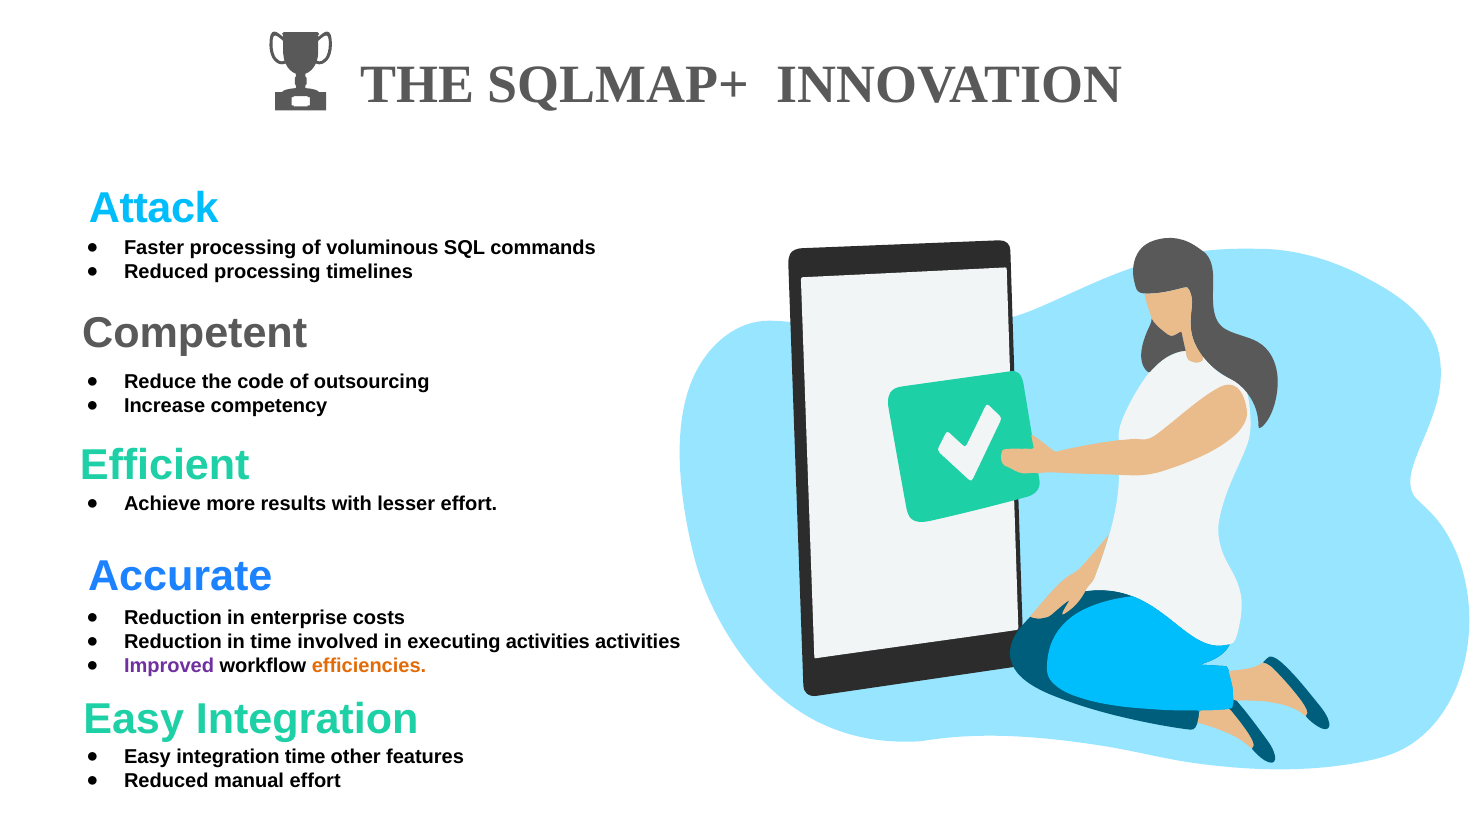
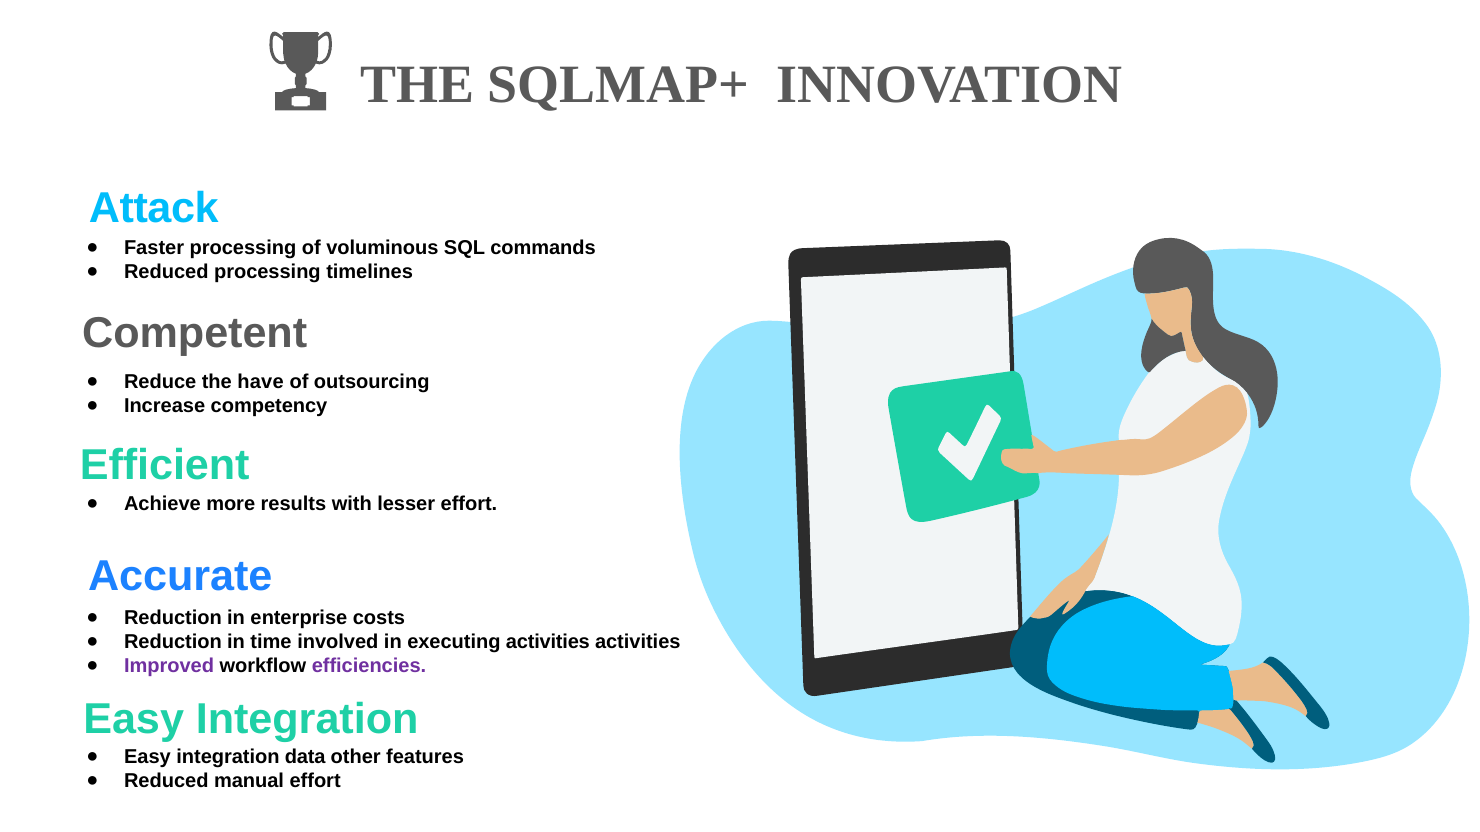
code: code -> have
efficiencies colour: orange -> purple
integration time: time -> data
